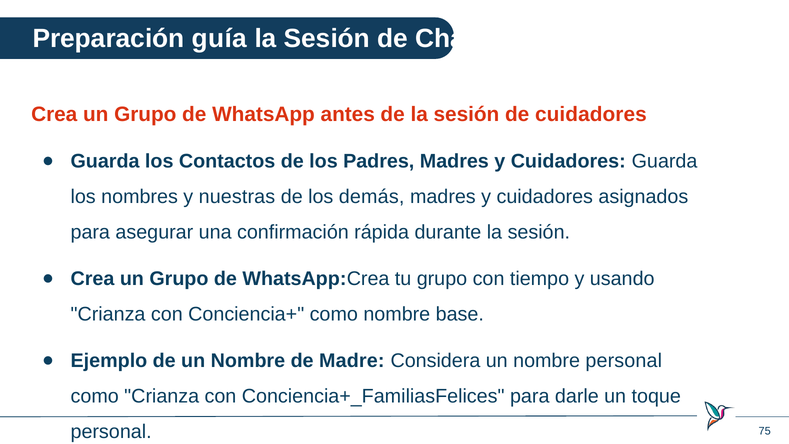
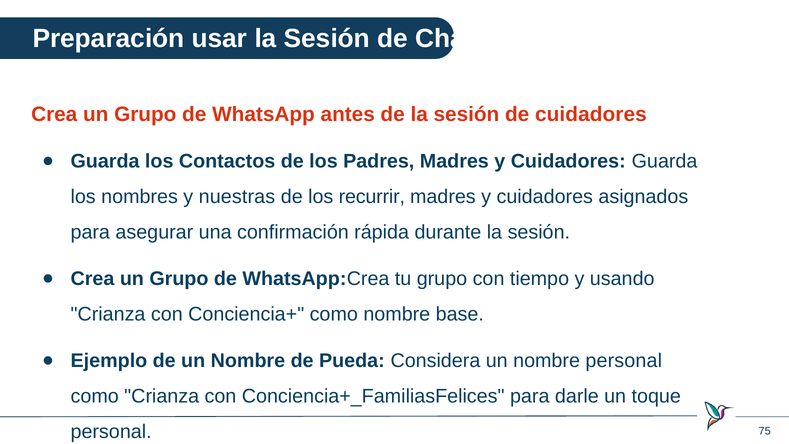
guía: guía -> usar
demás: demás -> recurrir
Madre: Madre -> Pueda
